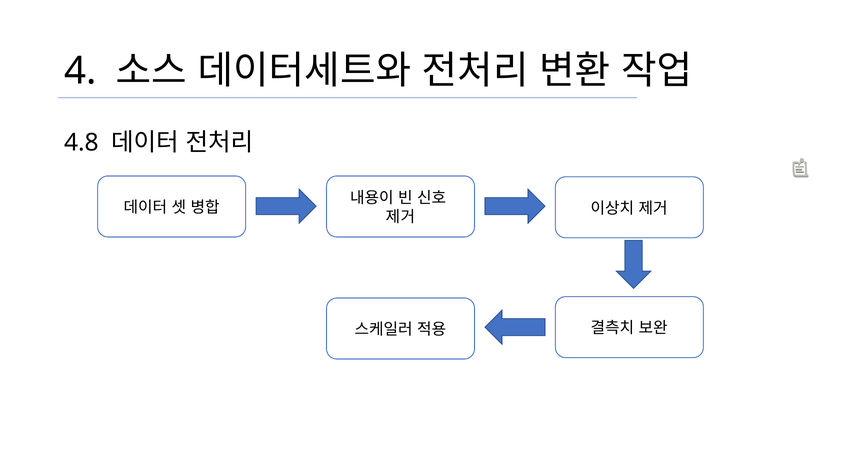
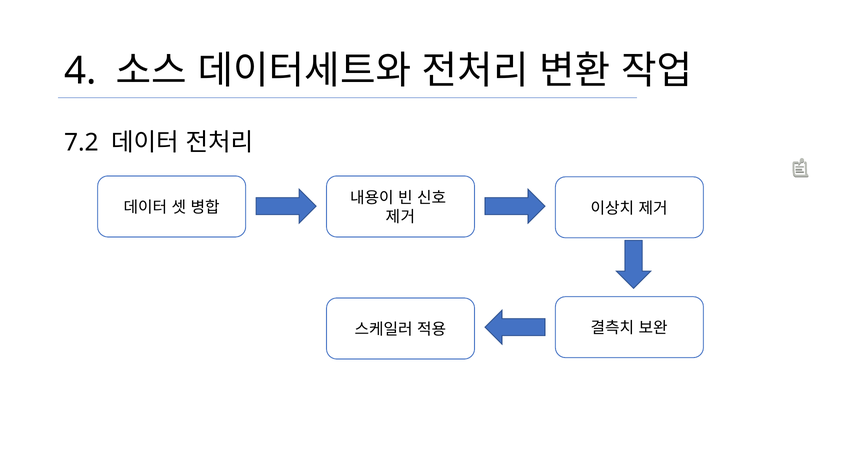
4.8: 4.8 -> 7.2
